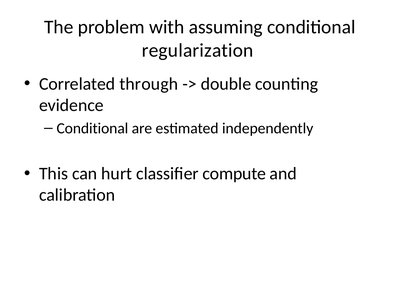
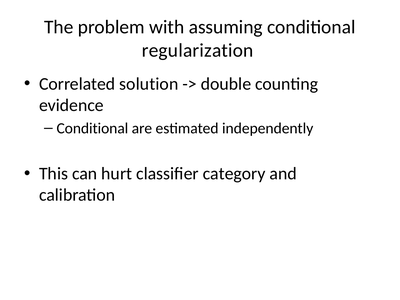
through: through -> solution
compute: compute -> category
